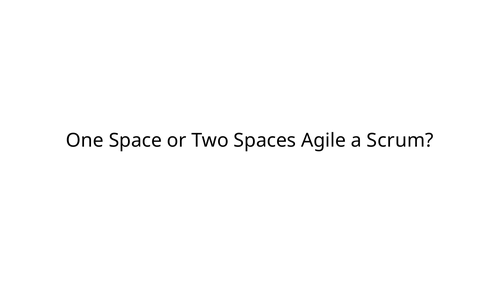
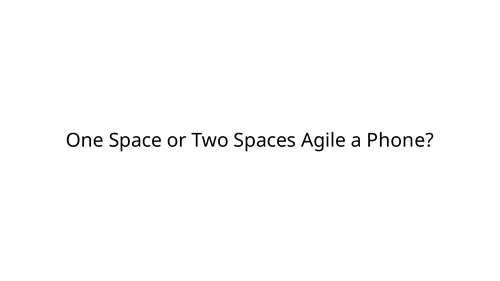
Scrum: Scrum -> Phone
